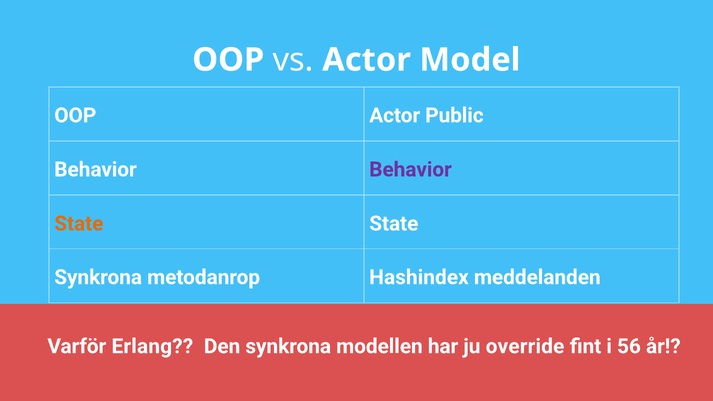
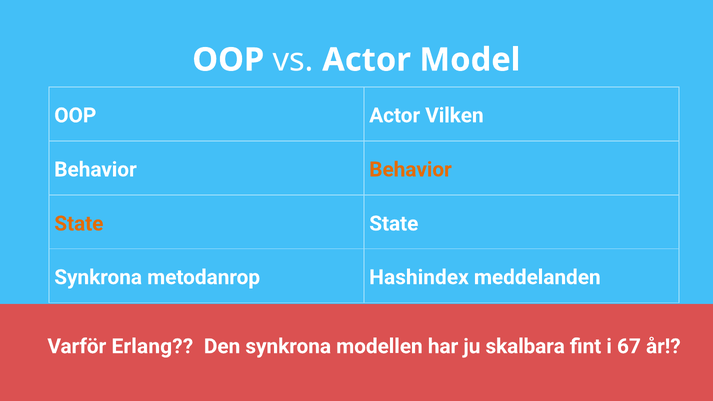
Public: Public -> Vilken
Behavior at (410, 170) colour: purple -> orange
override: override -> skalbara
56: 56 -> 67
